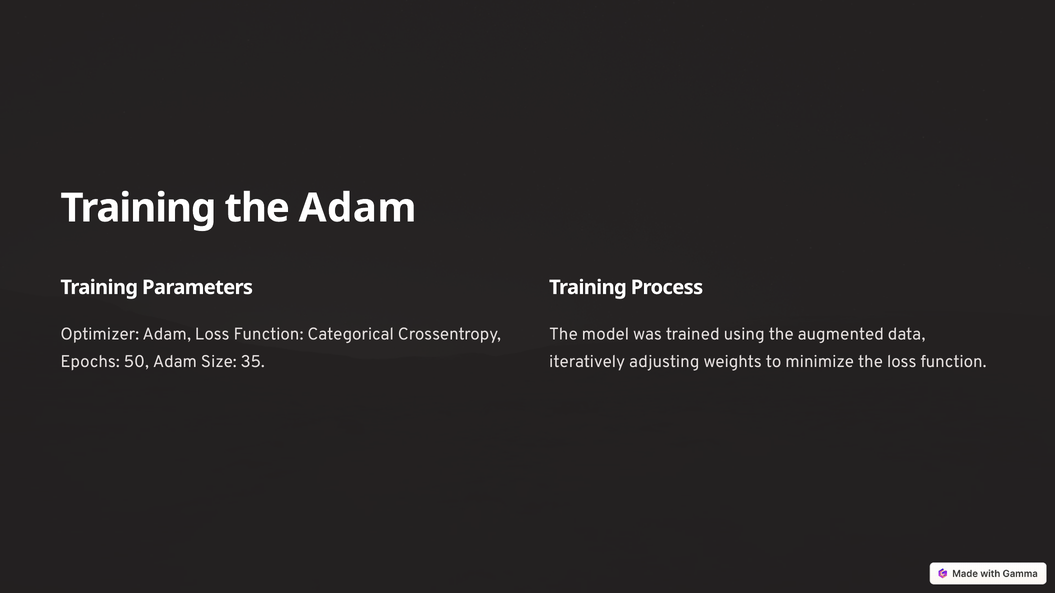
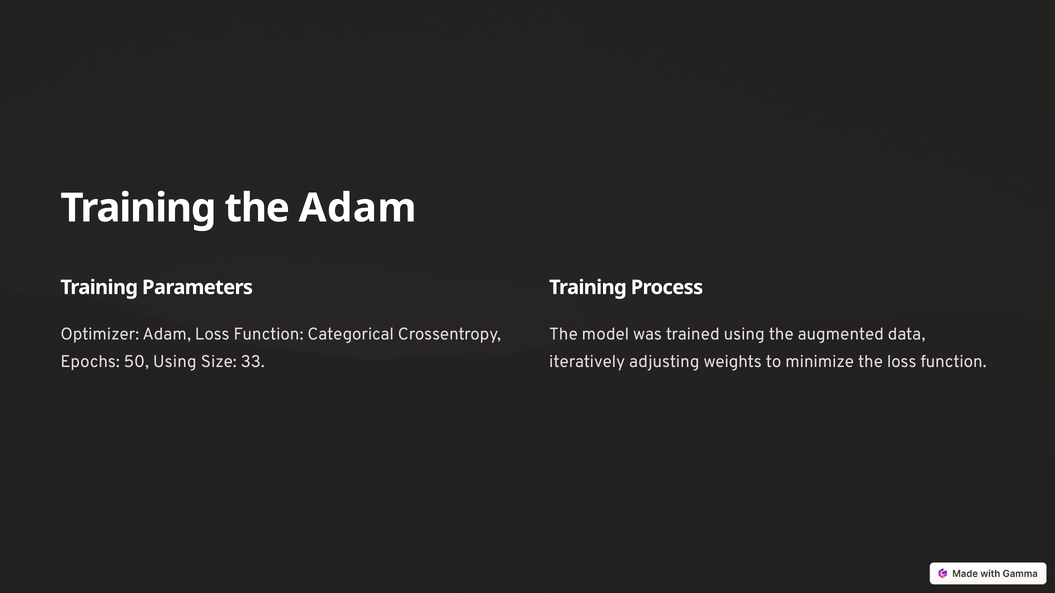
50 Adam: Adam -> Using
35: 35 -> 33
